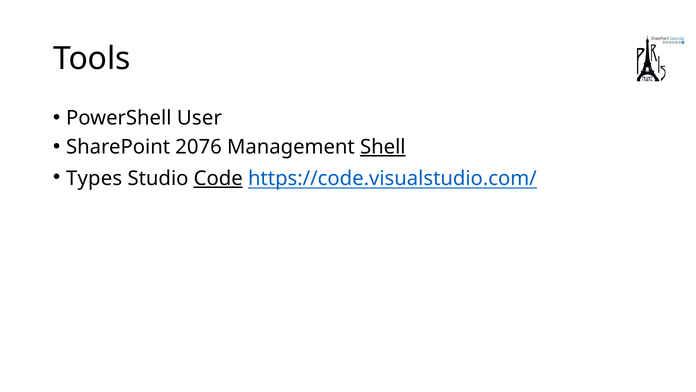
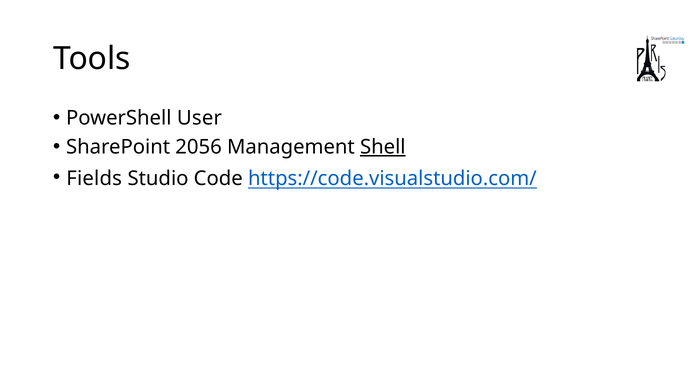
2076: 2076 -> 2056
Types: Types -> Fields
Code underline: present -> none
